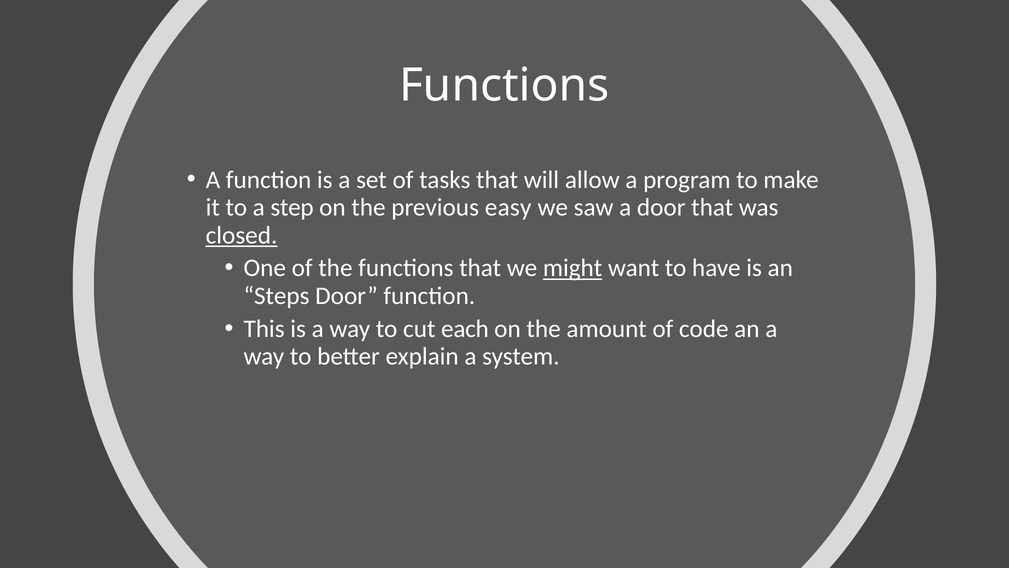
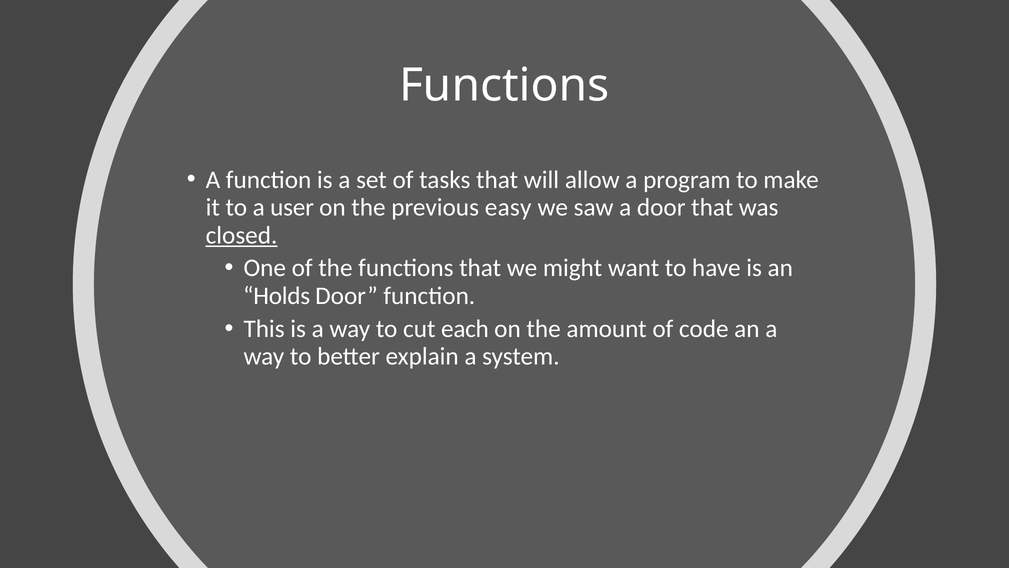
step: step -> user
might underline: present -> none
Steps: Steps -> Holds
